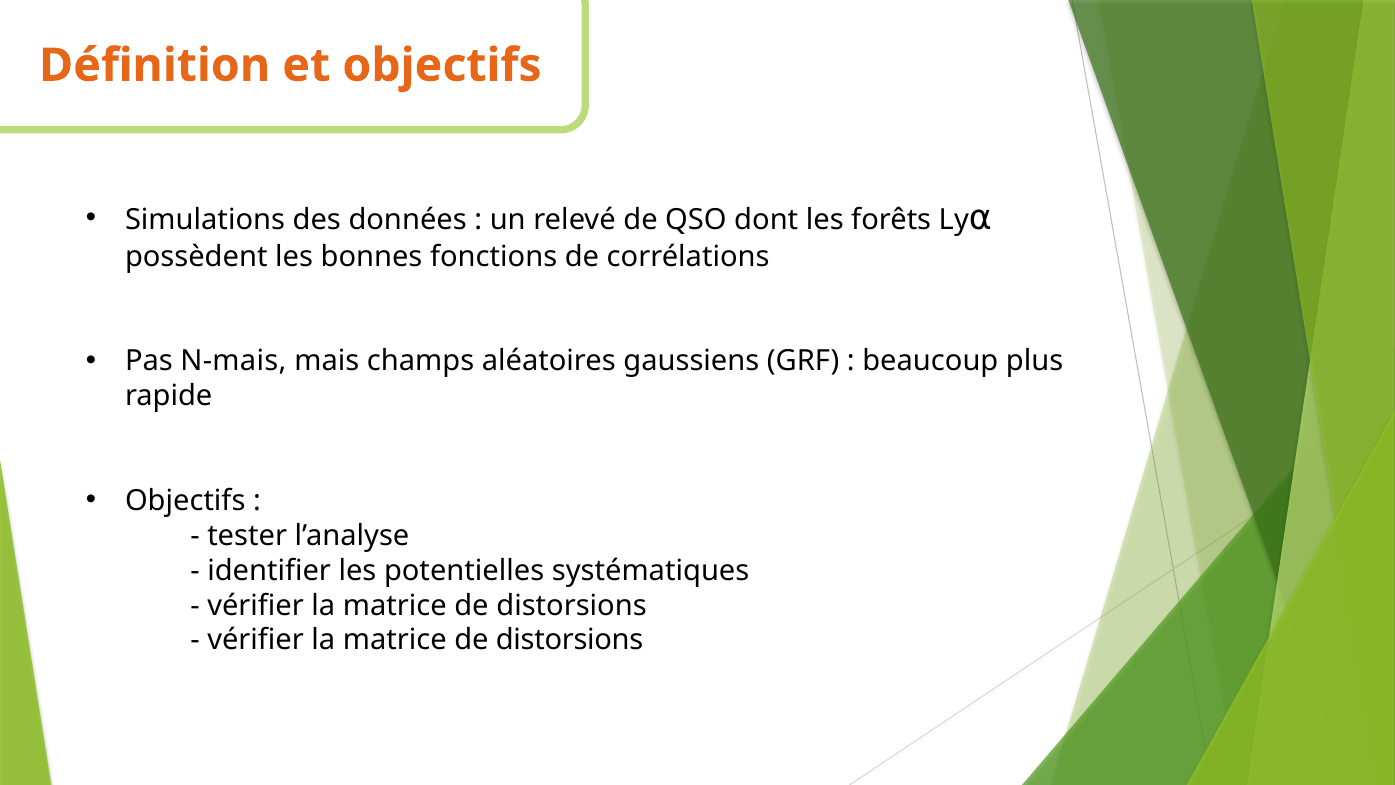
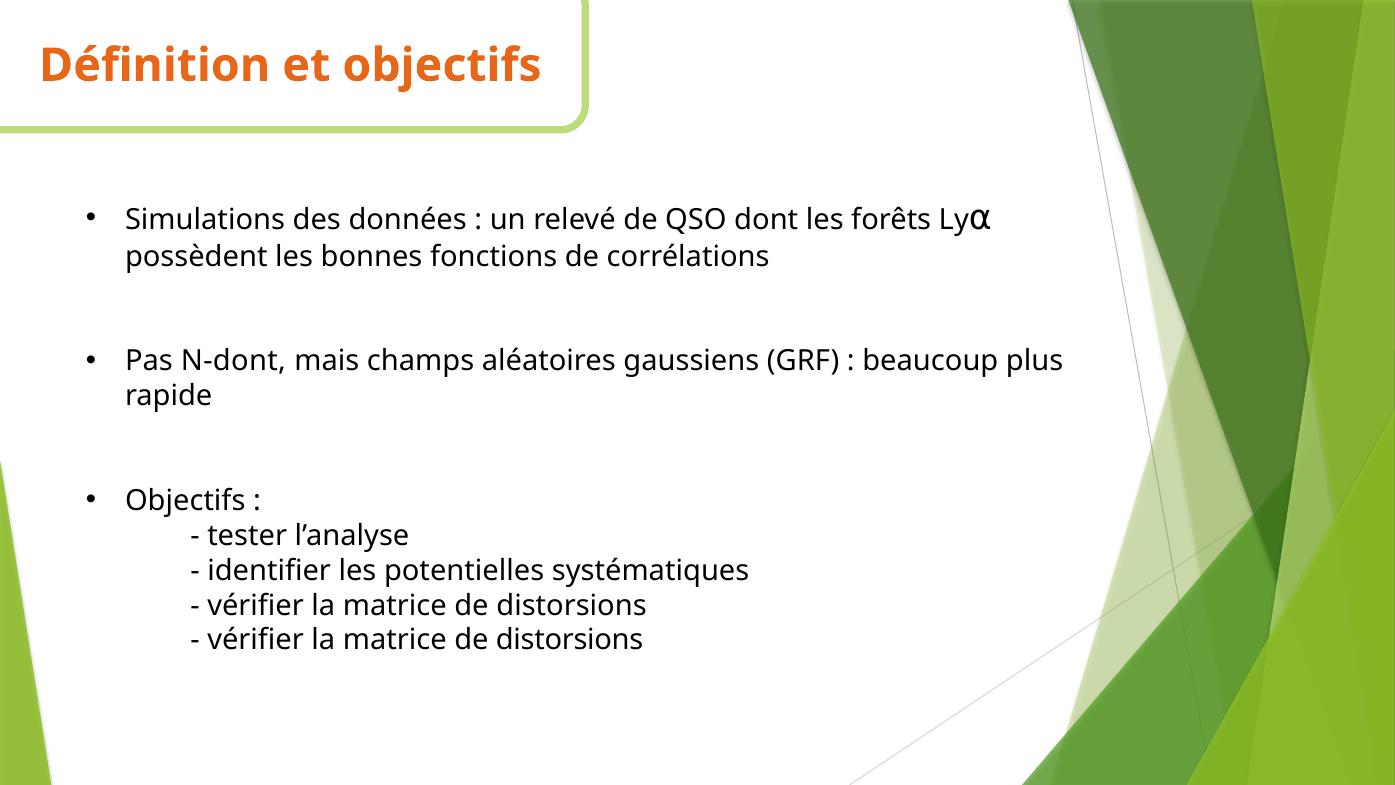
N-mais: N-mais -> N-dont
